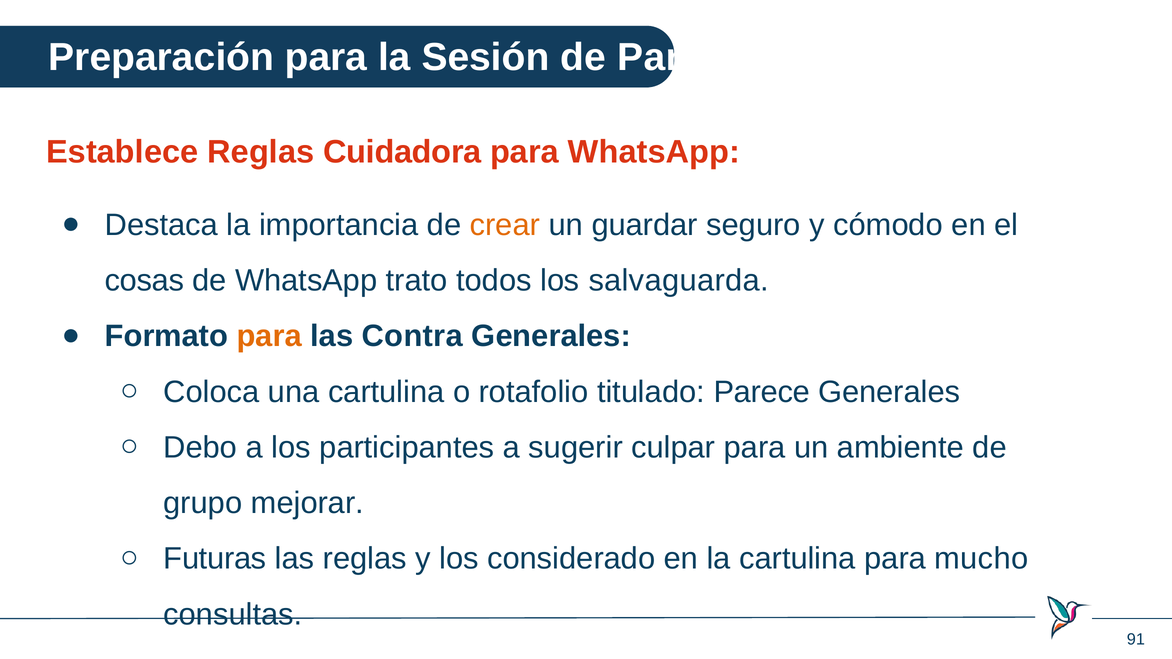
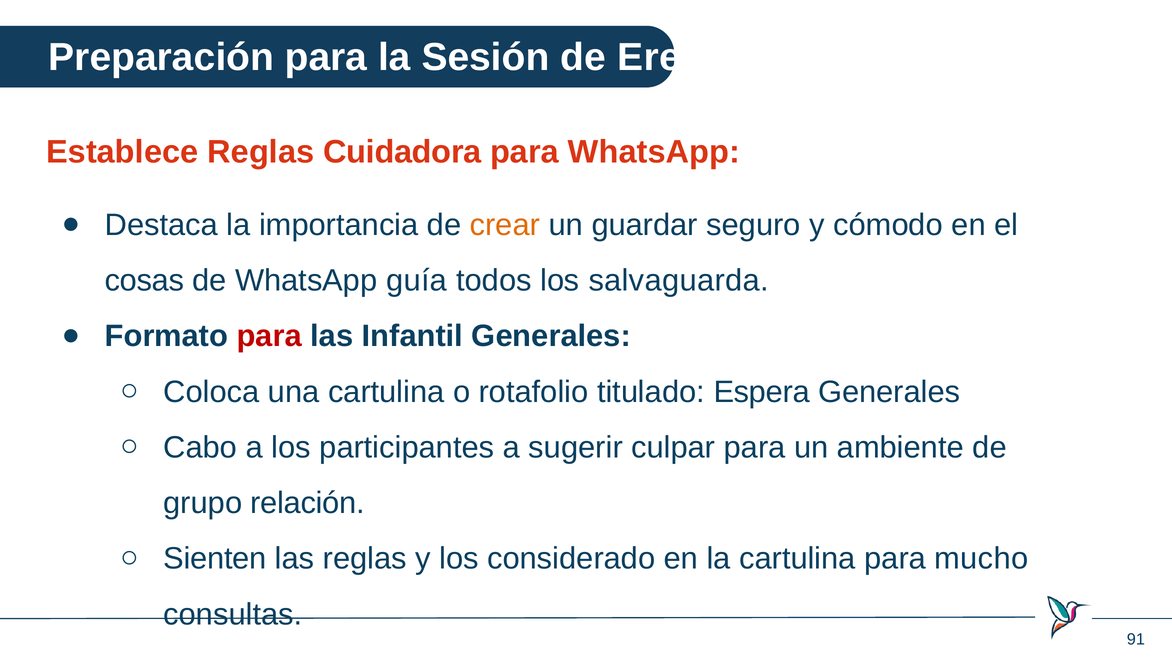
de Para: Para -> Eres
trato: trato -> guía
para at (269, 336) colour: orange -> red
Contra: Contra -> Infantil
Parece: Parece -> Espera
Debo: Debo -> Cabo
mejorar: mejorar -> relación
Futuras: Futuras -> Sienten
